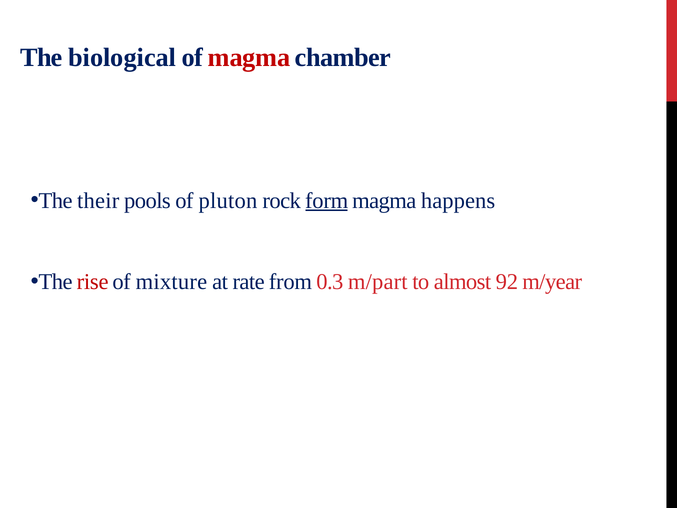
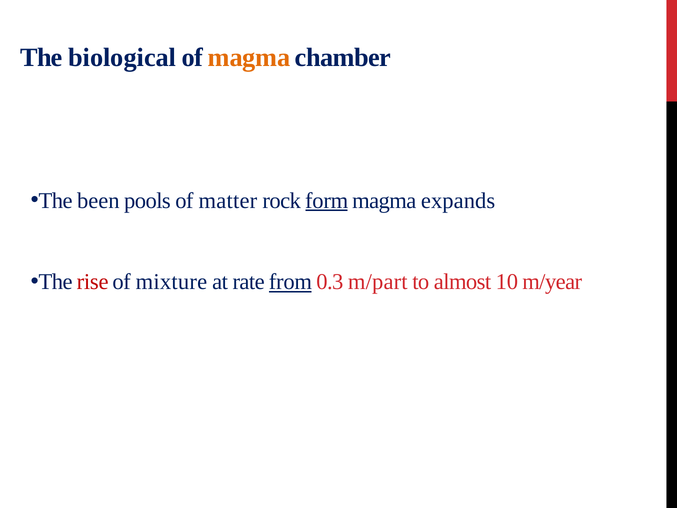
magma at (249, 57) colour: red -> orange
their: their -> been
pluton: pluton -> matter
happens: happens -> expands
from underline: none -> present
92: 92 -> 10
